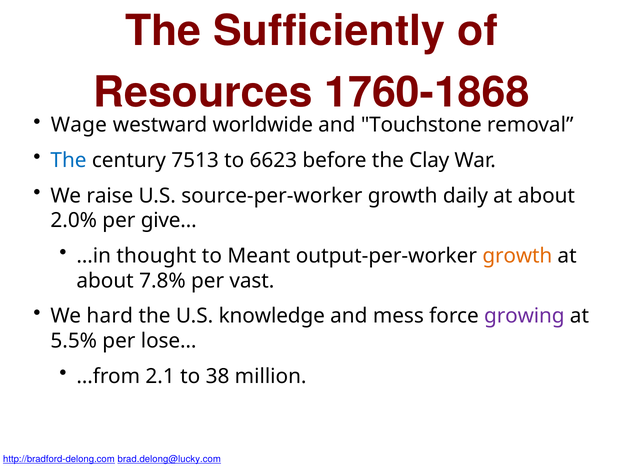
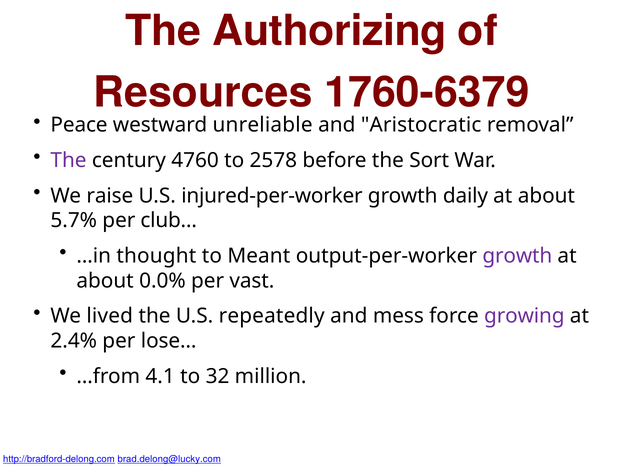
Sufficiently: Sufficiently -> Authorizing
1760-1868: 1760-1868 -> 1760-6379
Wage: Wage -> Peace
worldwide: worldwide -> unreliable
Touchstone: Touchstone -> Aristocratic
The at (69, 160) colour: blue -> purple
7513: 7513 -> 4760
6623: 6623 -> 2578
Clay: Clay -> Sort
source-per-worker: source-per-worker -> injured-per-worker
2.0%: 2.0% -> 5.7%
give…: give… -> club…
growth at (517, 256) colour: orange -> purple
7.8%: 7.8% -> 0.0%
hard: hard -> lived
knowledge: knowledge -> repeatedly
5.5%: 5.5% -> 2.4%
2.1: 2.1 -> 4.1
38: 38 -> 32
